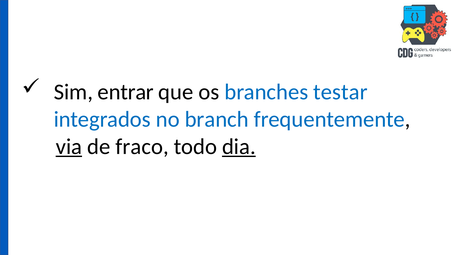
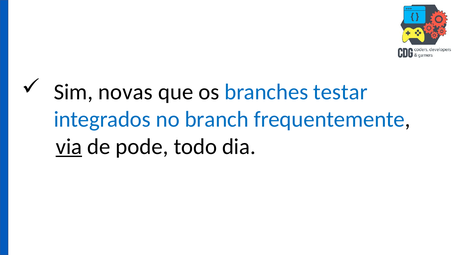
entrar: entrar -> novas
fraco: fraco -> pode
dia underline: present -> none
